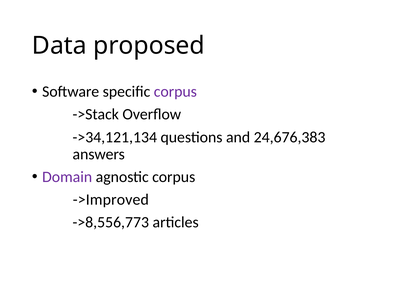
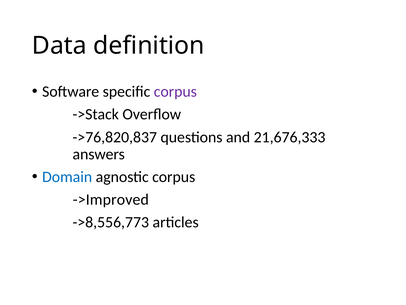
proposed: proposed -> definition
->34,121,134: ->34,121,134 -> ->76,820,837
24,676,383: 24,676,383 -> 21,676,333
Domain colour: purple -> blue
